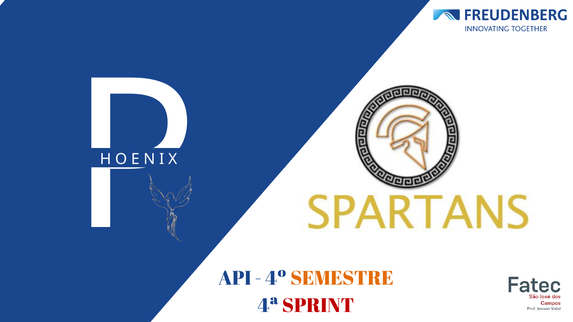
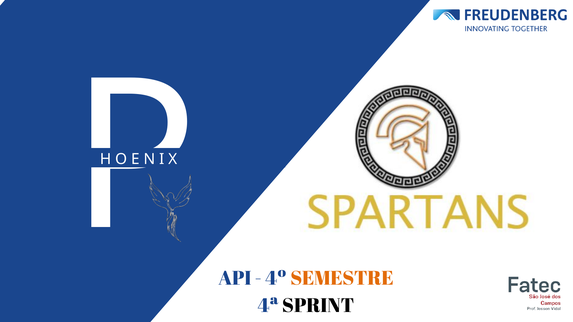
SPRINT colour: red -> black
